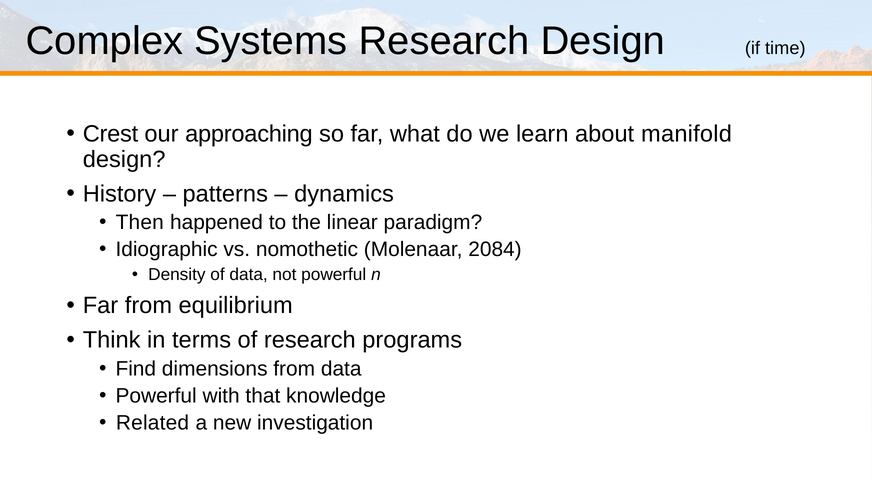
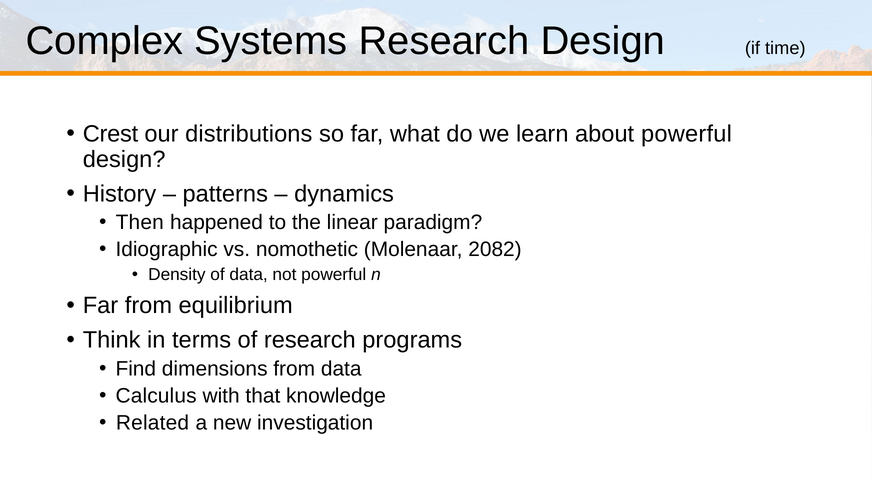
approaching: approaching -> distributions
about manifold: manifold -> powerful
2084: 2084 -> 2082
Powerful at (156, 396): Powerful -> Calculus
